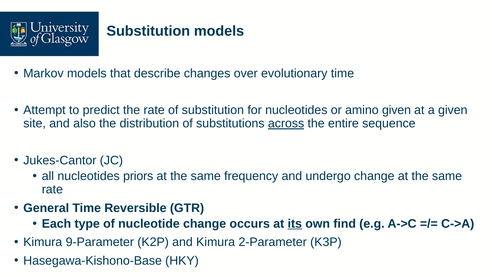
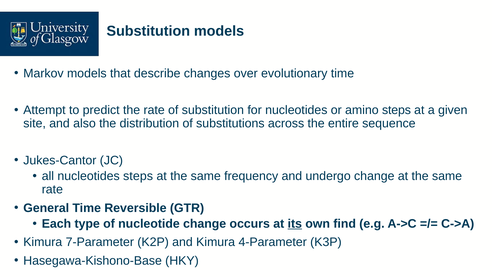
amino given: given -> steps
across underline: present -> none
nucleotides priors: priors -> steps
9-Parameter: 9-Parameter -> 7-Parameter
2-Parameter: 2-Parameter -> 4-Parameter
